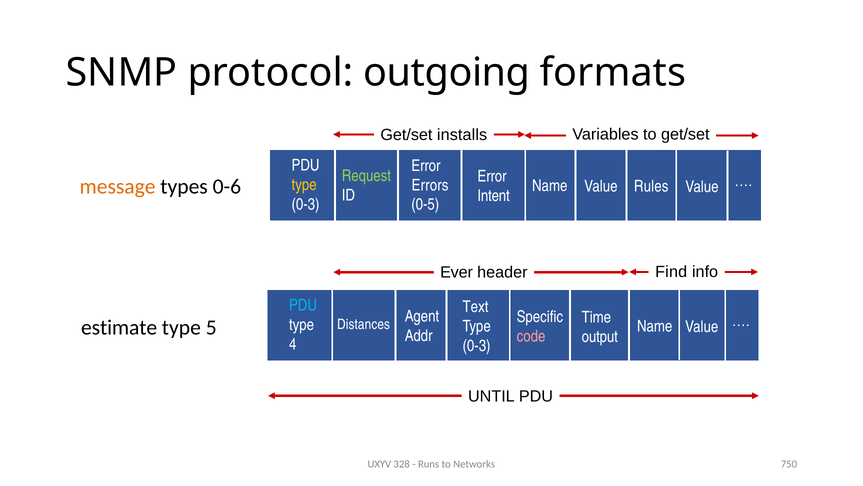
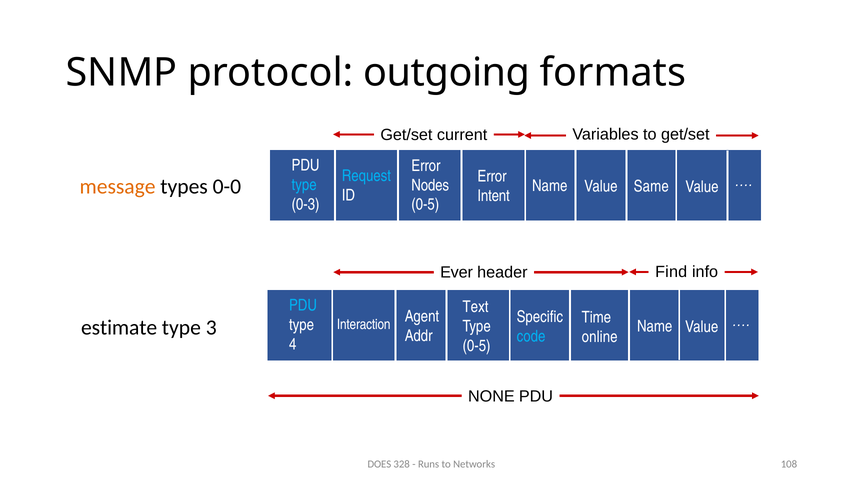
installs: installs -> current
Request colour: light green -> light blue
0-6: 0-6 -> 0-0
type at (304, 185) colour: yellow -> light blue
Errors: Errors -> Nodes
Rules: Rules -> Same
Distances: Distances -> Interaction
5: 5 -> 3
code colour: pink -> light blue
output: output -> online
0-3 at (477, 345): 0-3 -> 0-5
UNTIL: UNTIL -> NONE
UXYV: UXYV -> DOES
750: 750 -> 108
